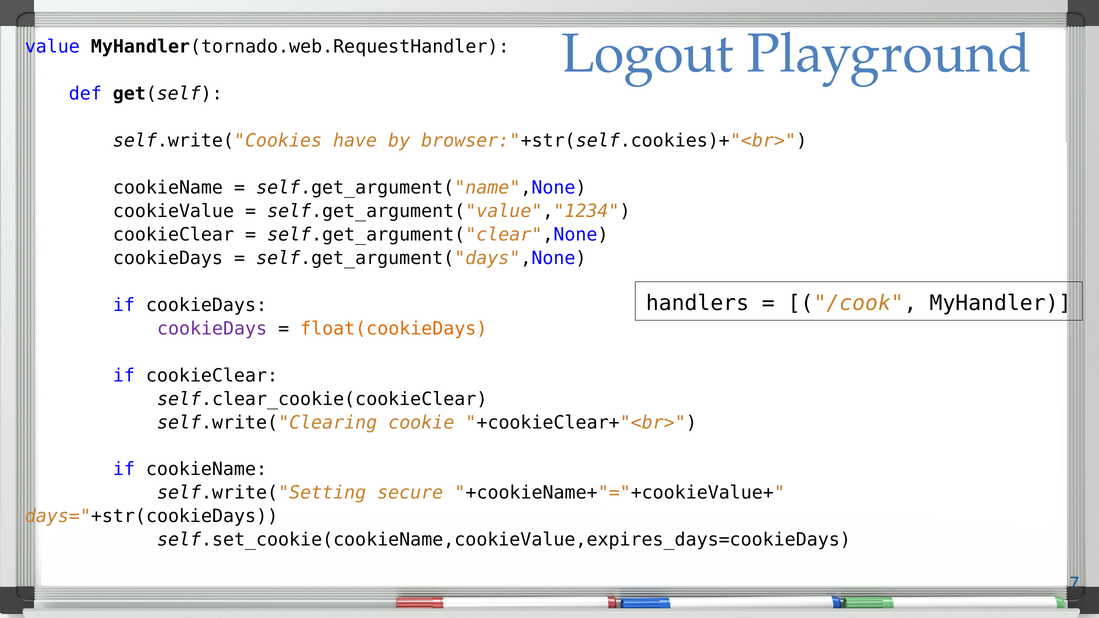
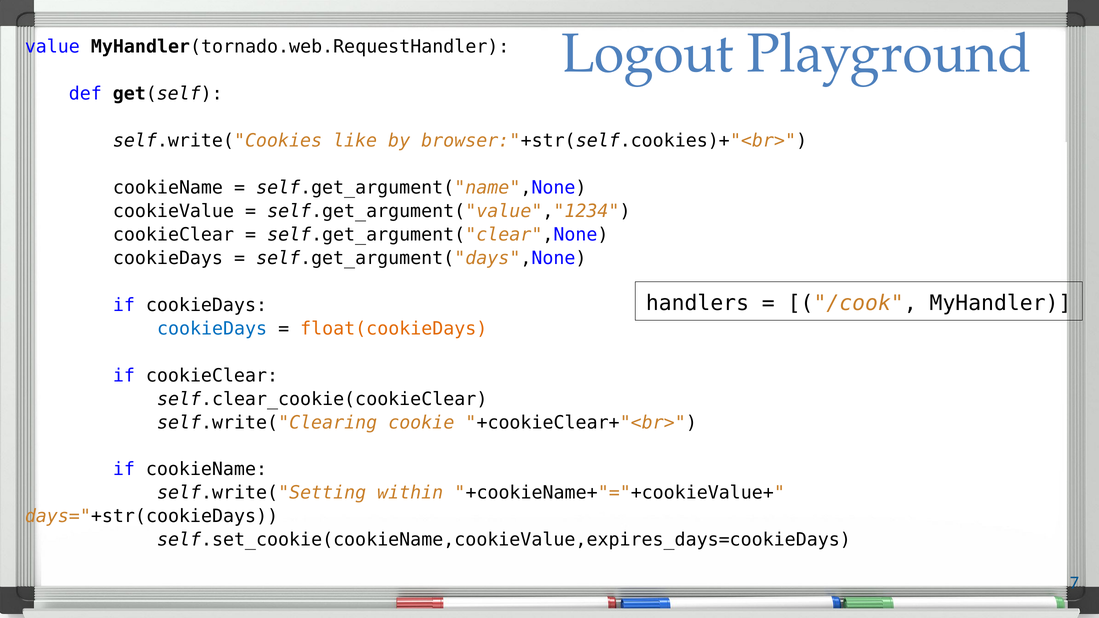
have: have -> like
cookieDays at (212, 329) colour: purple -> blue
secure: secure -> within
